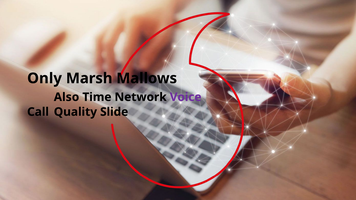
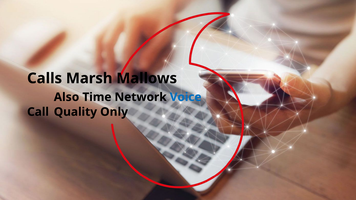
Only: Only -> Calls
Voice colour: purple -> blue
Slide: Slide -> Only
